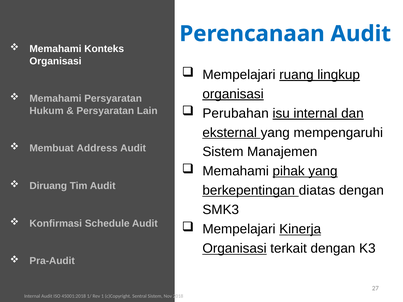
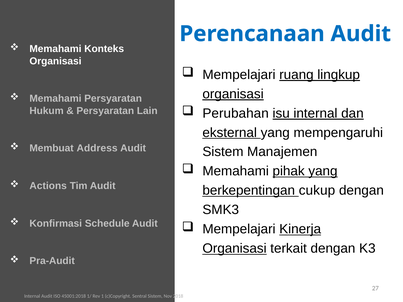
Diruang: Diruang -> Actions
diatas: diatas -> cukup
